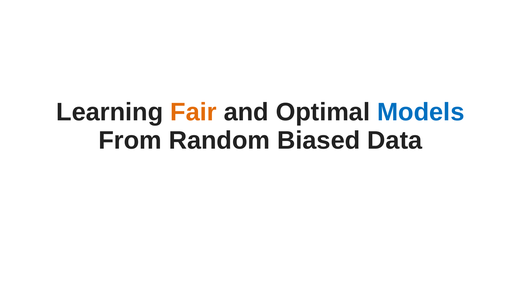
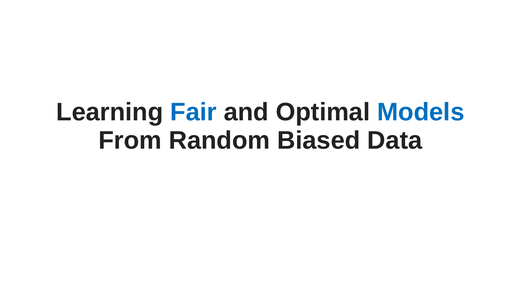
Fair colour: orange -> blue
